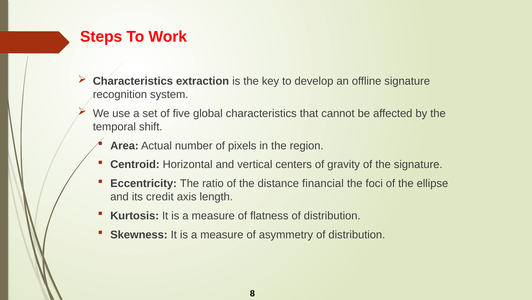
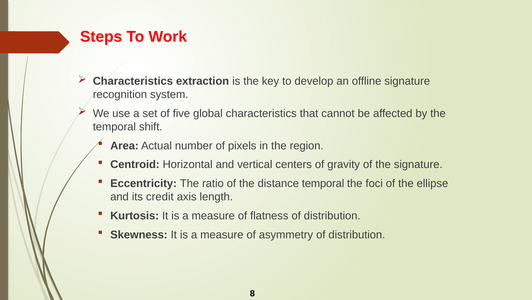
distance financial: financial -> temporal
